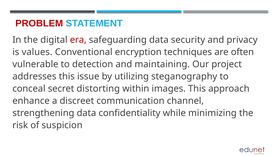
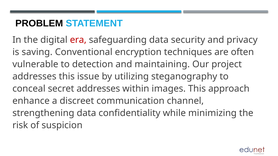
PROBLEM colour: red -> black
values: values -> saving
secret distorting: distorting -> addresses
